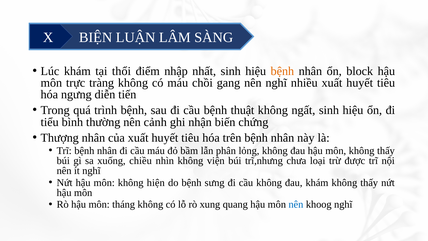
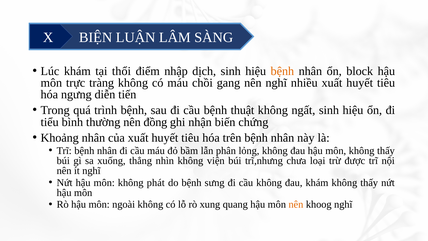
nhất: nhất -> dịch
cảnh: cảnh -> đồng
Thượng: Thượng -> Khoảng
chiều: chiều -> thẳng
hiện: hiện -> phát
tháng: tháng -> ngoài
nên at (296, 204) colour: blue -> orange
